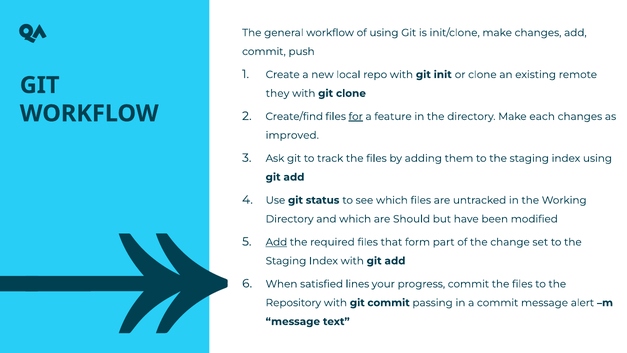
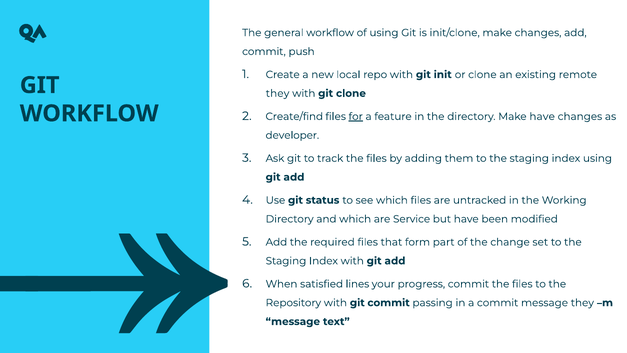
Make each: each -> have
improved: improved -> developer
Should: Should -> Service
Add at (276, 242) underline: present -> none
message alert: alert -> they
